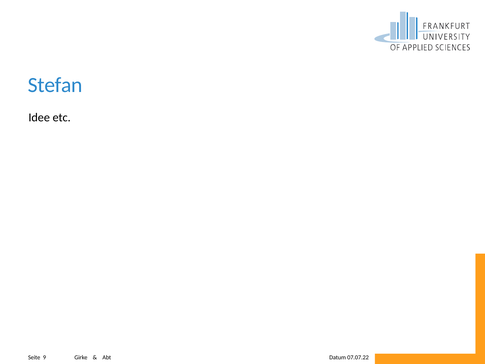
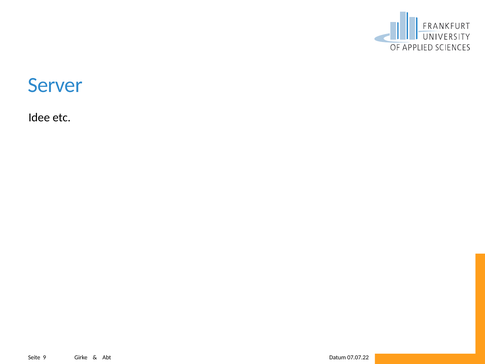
Stefan: Stefan -> Server
